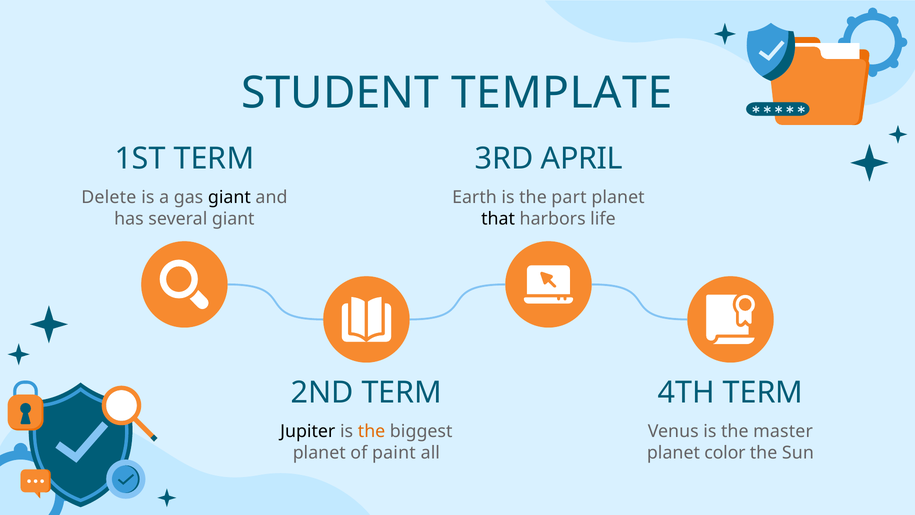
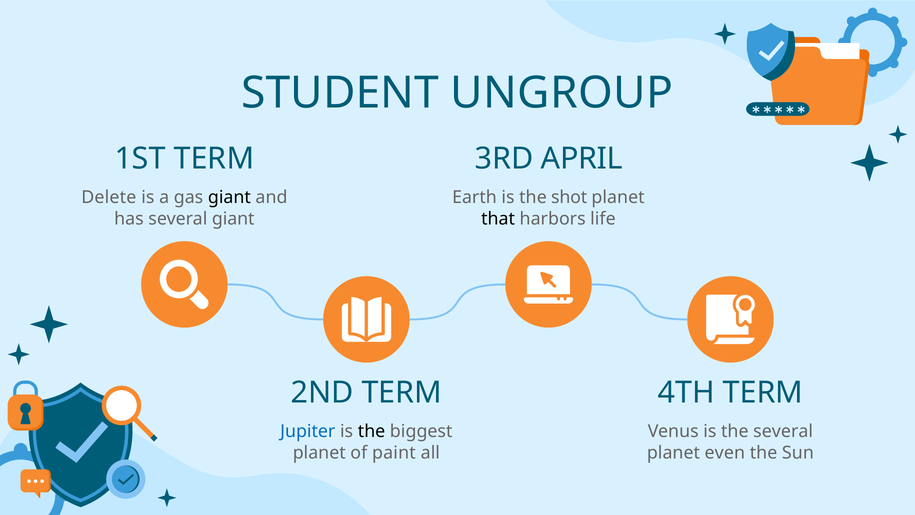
TEMPLATE: TEMPLATE -> UNGROUP
part: part -> shot
Jupiter colour: black -> blue
the at (372, 431) colour: orange -> black
the master: master -> several
color: color -> even
